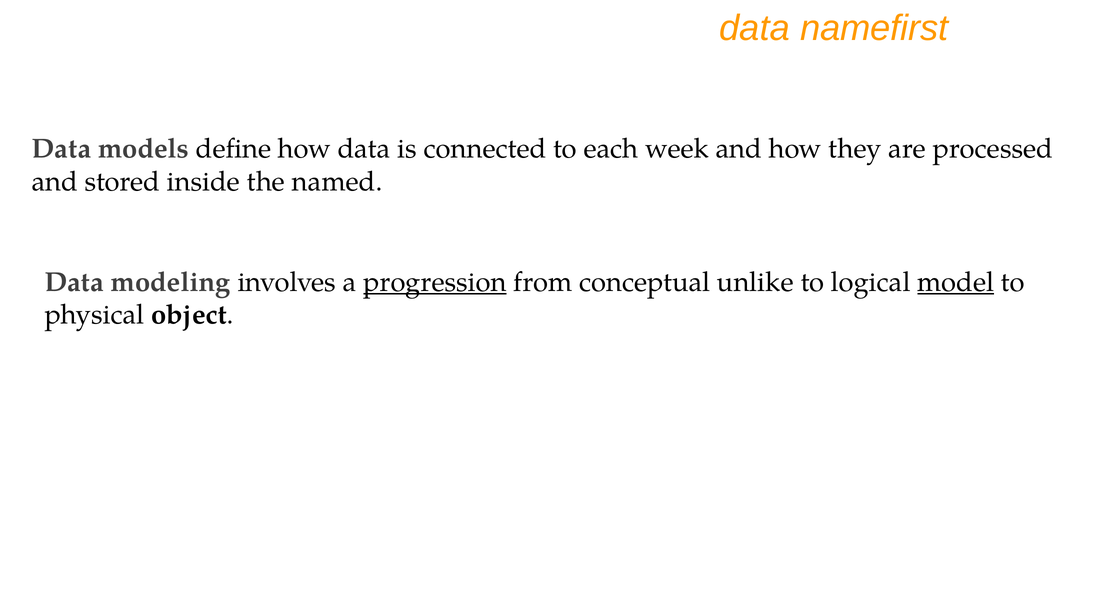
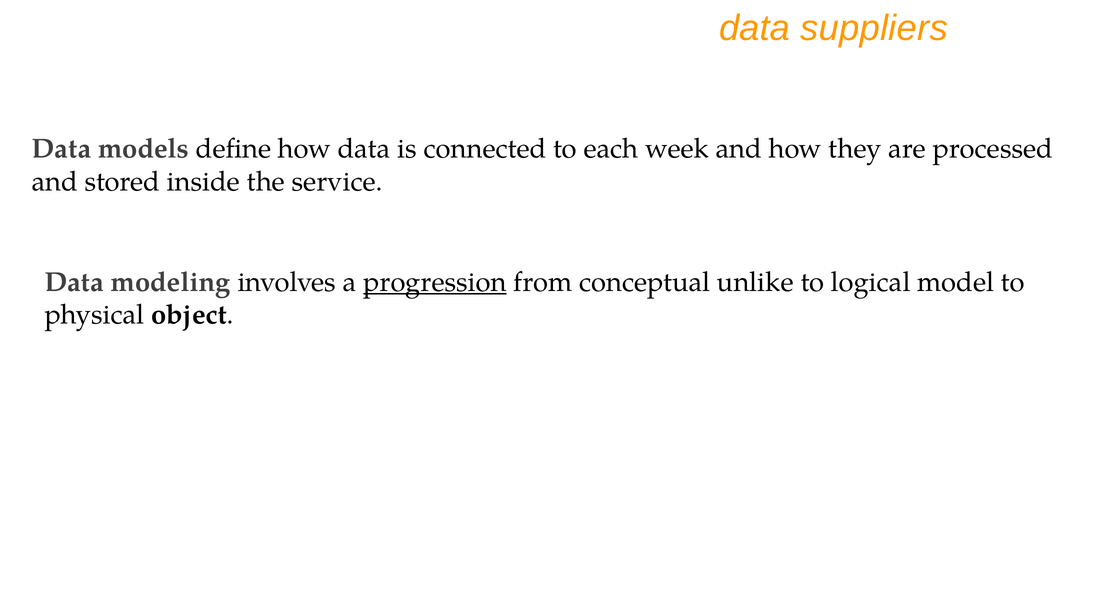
namefirst: namefirst -> suppliers
named: named -> service
model underline: present -> none
